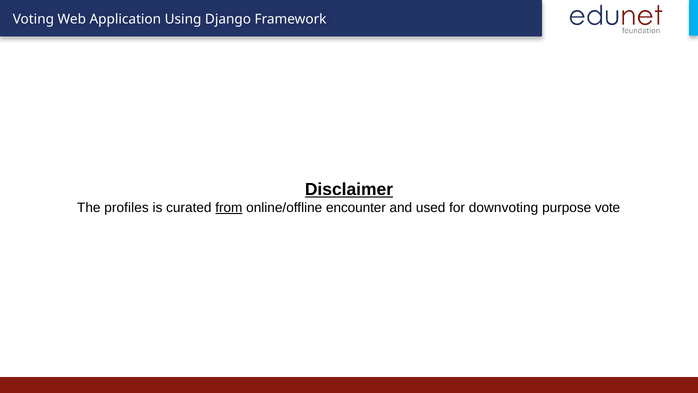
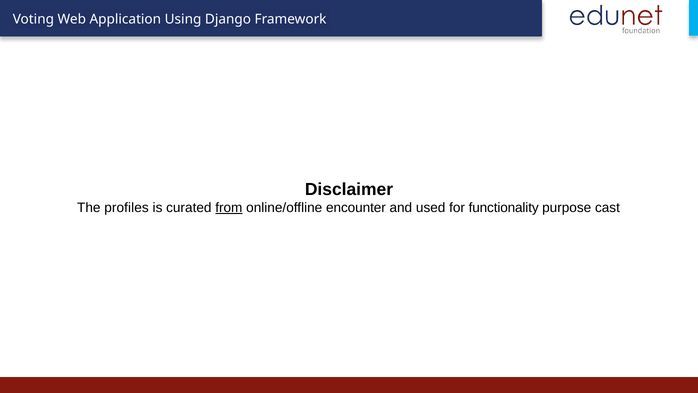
Disclaimer underline: present -> none
downvoting: downvoting -> functionality
vote: vote -> cast
